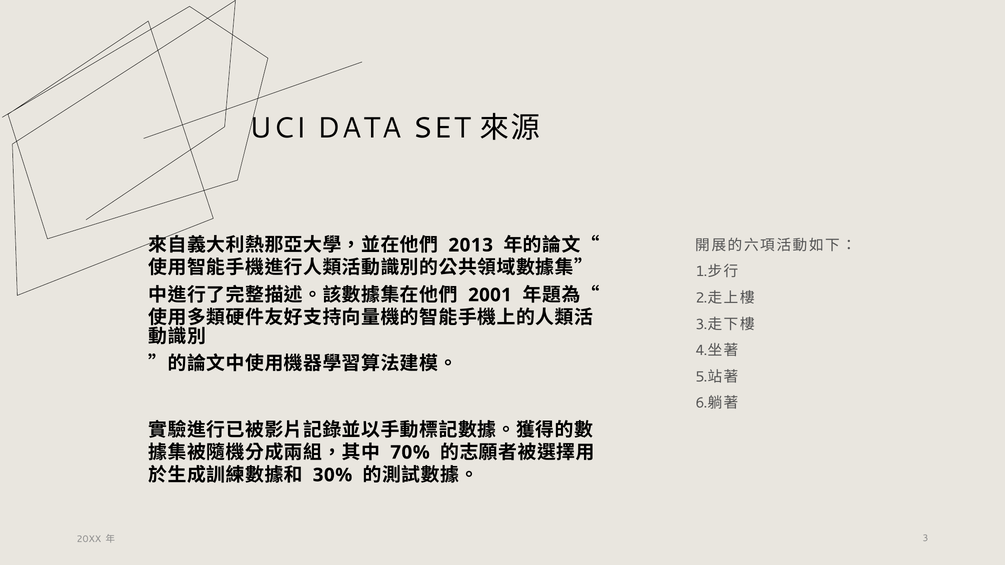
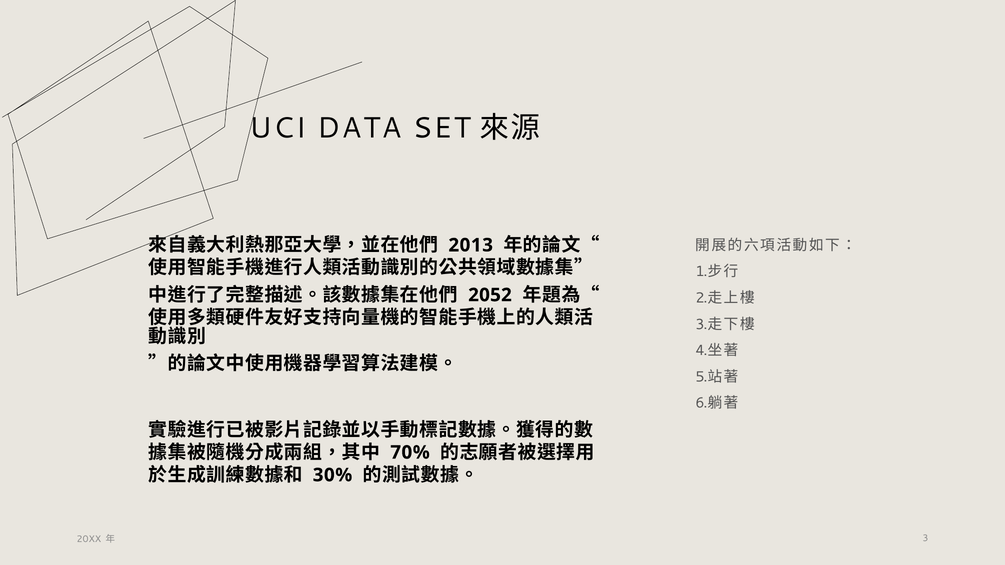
2001: 2001 -> 2052
